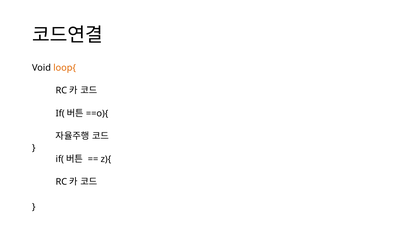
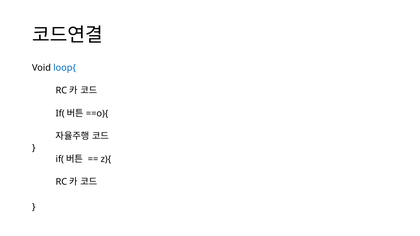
loop{ colour: orange -> blue
